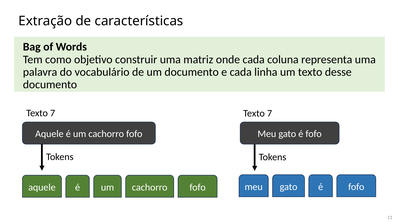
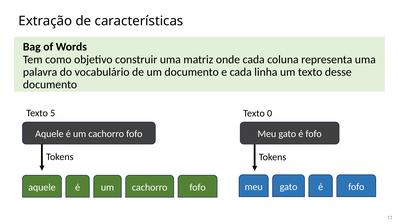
7 at (53, 113): 7 -> 5
7 at (270, 113): 7 -> 0
